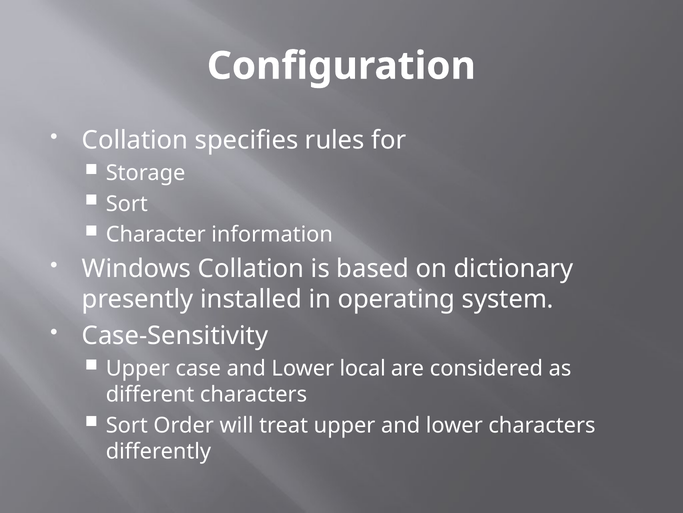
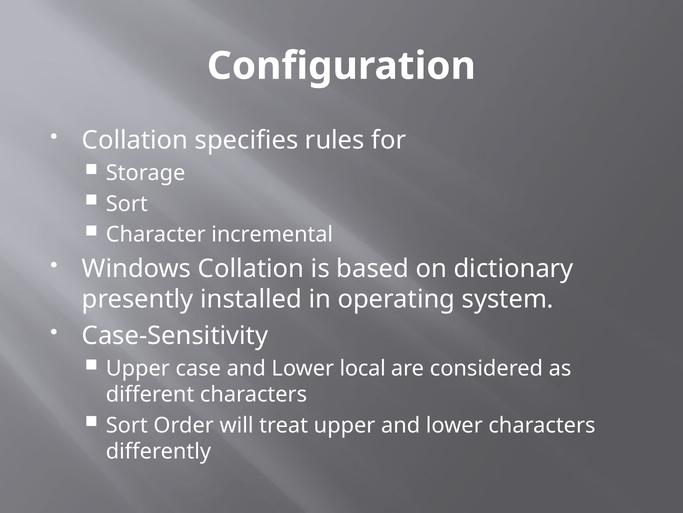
information: information -> incremental
